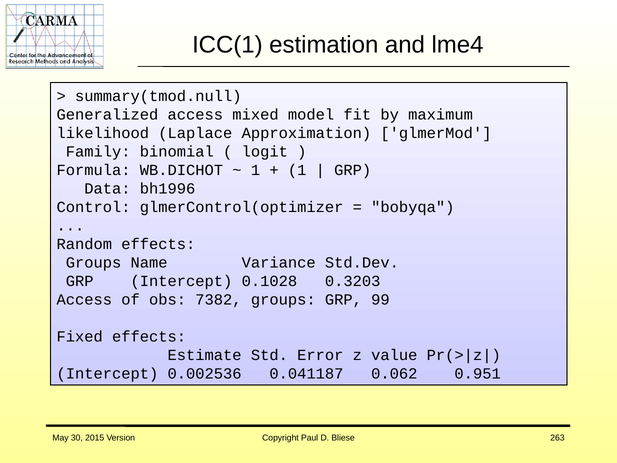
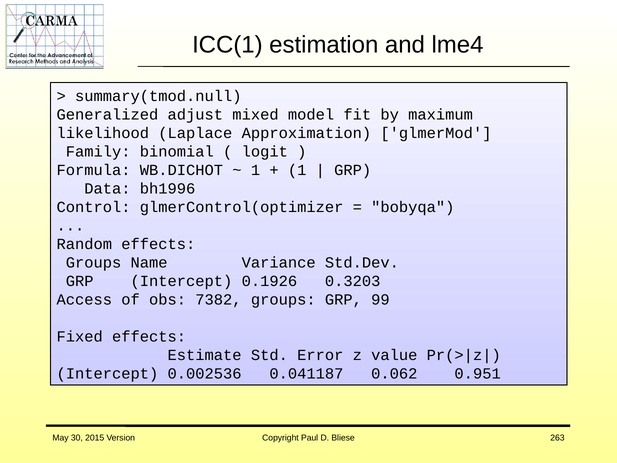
Generalized access: access -> adjust
0.1028: 0.1028 -> 0.1926
